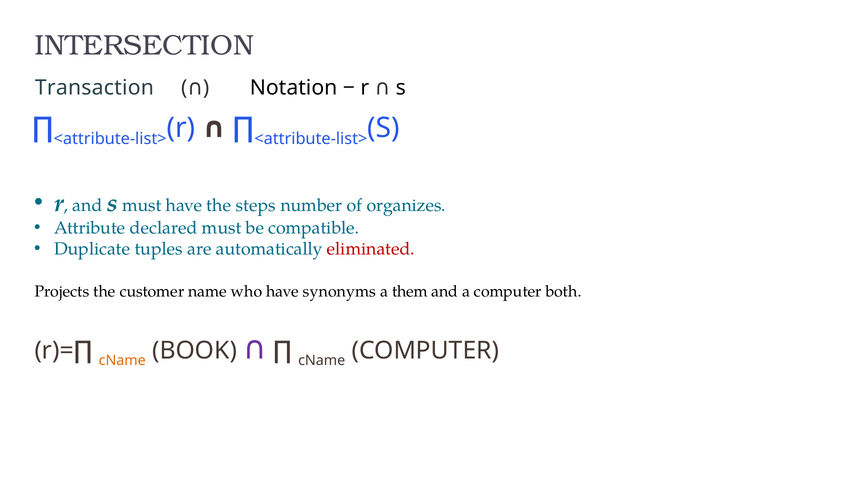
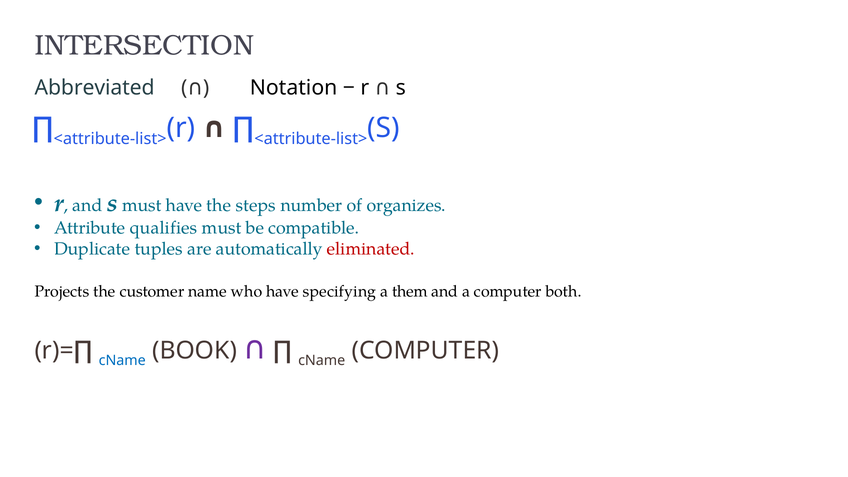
Transaction: Transaction -> Abbreviated
declared: declared -> qualifies
synonyms: synonyms -> specifying
cName at (122, 360) colour: orange -> blue
